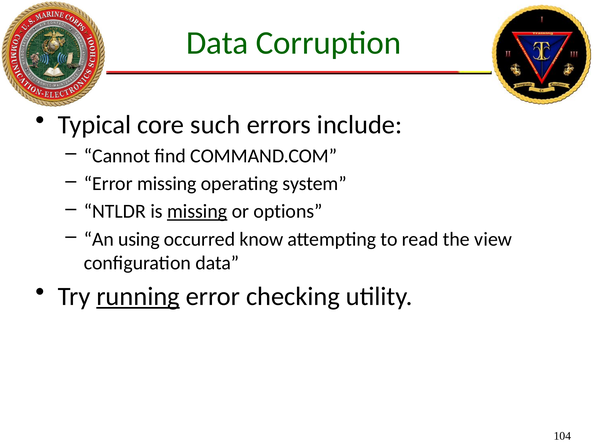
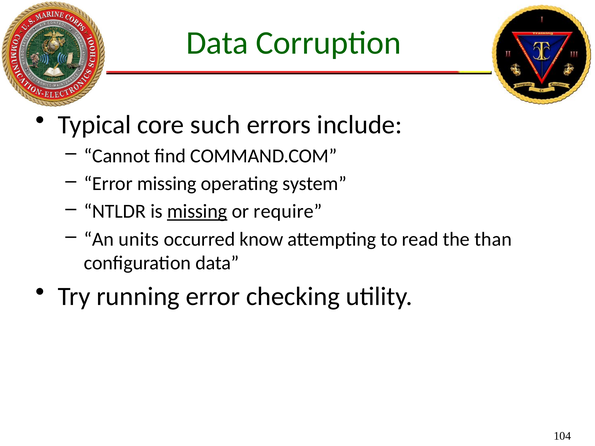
options: options -> require
using: using -> units
view: view -> than
running underline: present -> none
